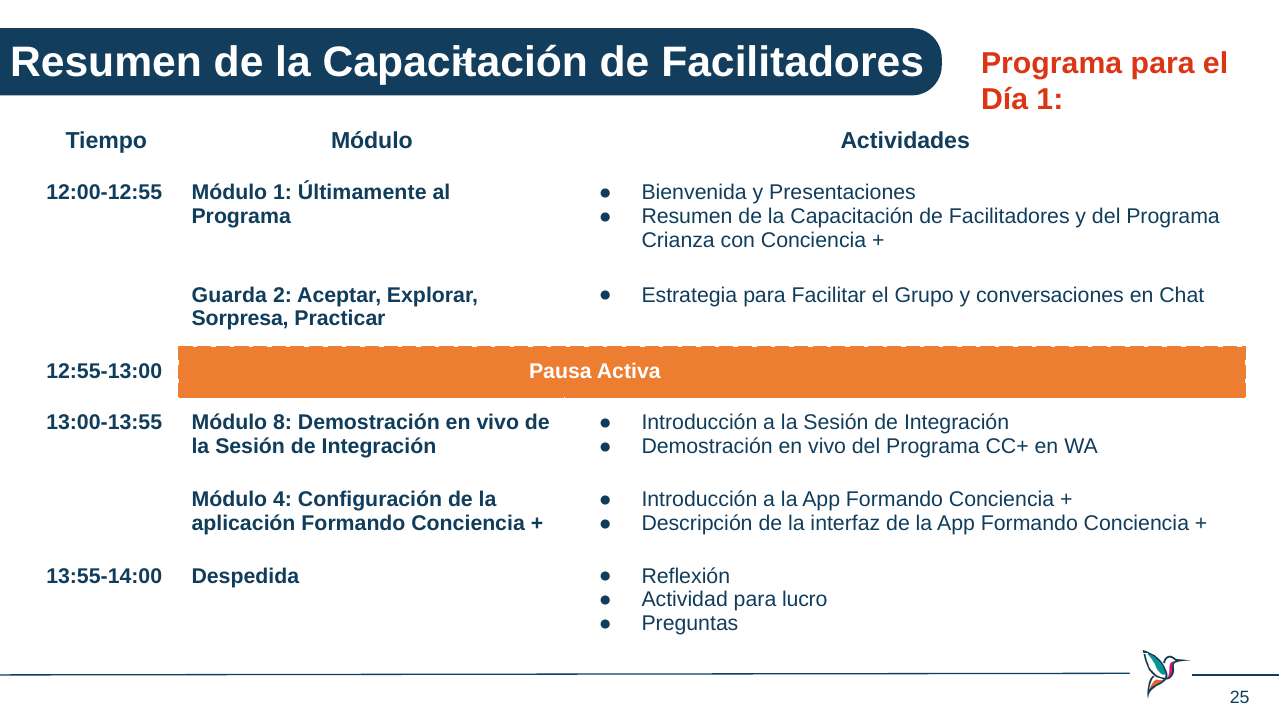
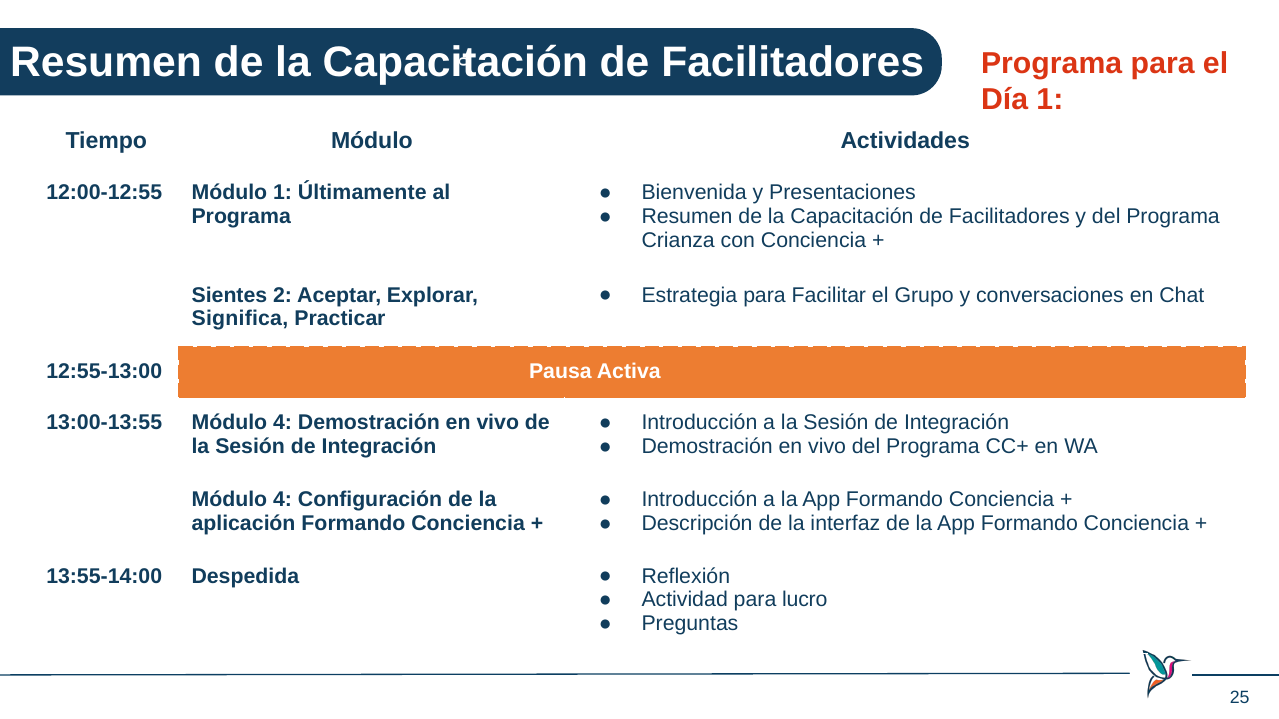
Guarda: Guarda -> Sientes
Sorpresa: Sorpresa -> Significa
13:00-13:55 Módulo 8: 8 -> 4
